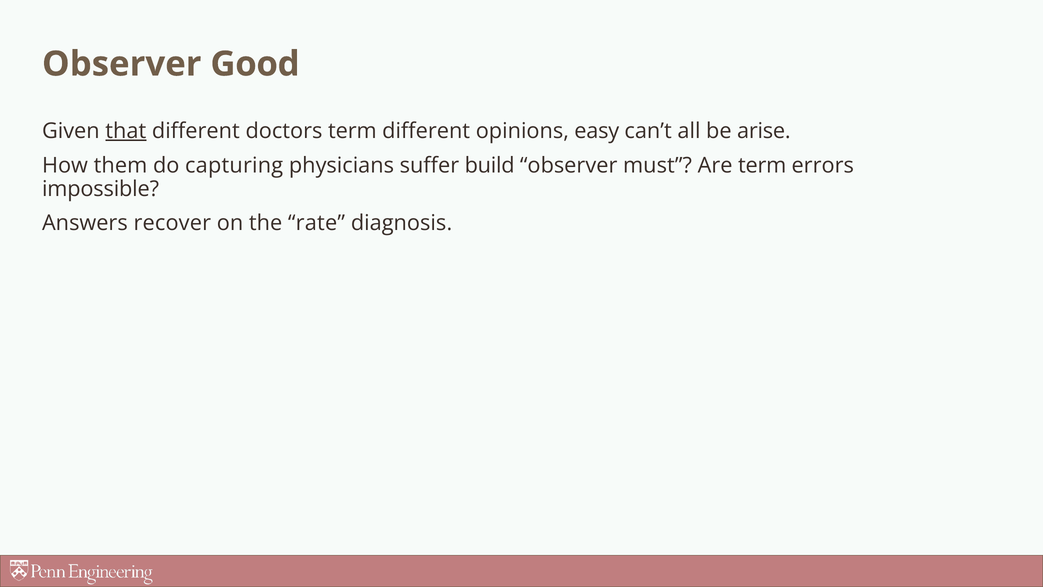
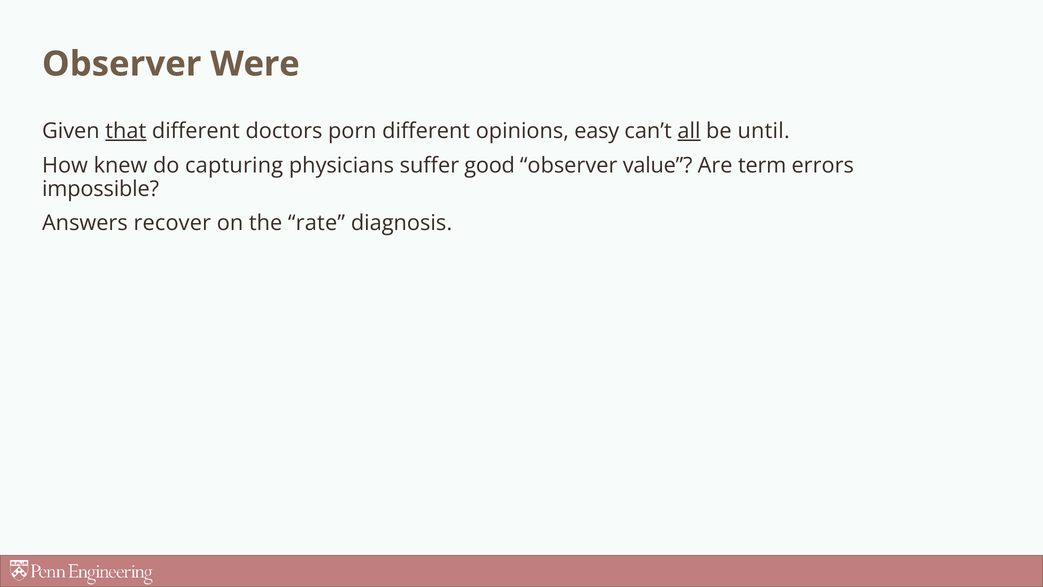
Good: Good -> Were
doctors term: term -> porn
all underline: none -> present
arise: arise -> until
them: them -> knew
build: build -> good
must: must -> value
